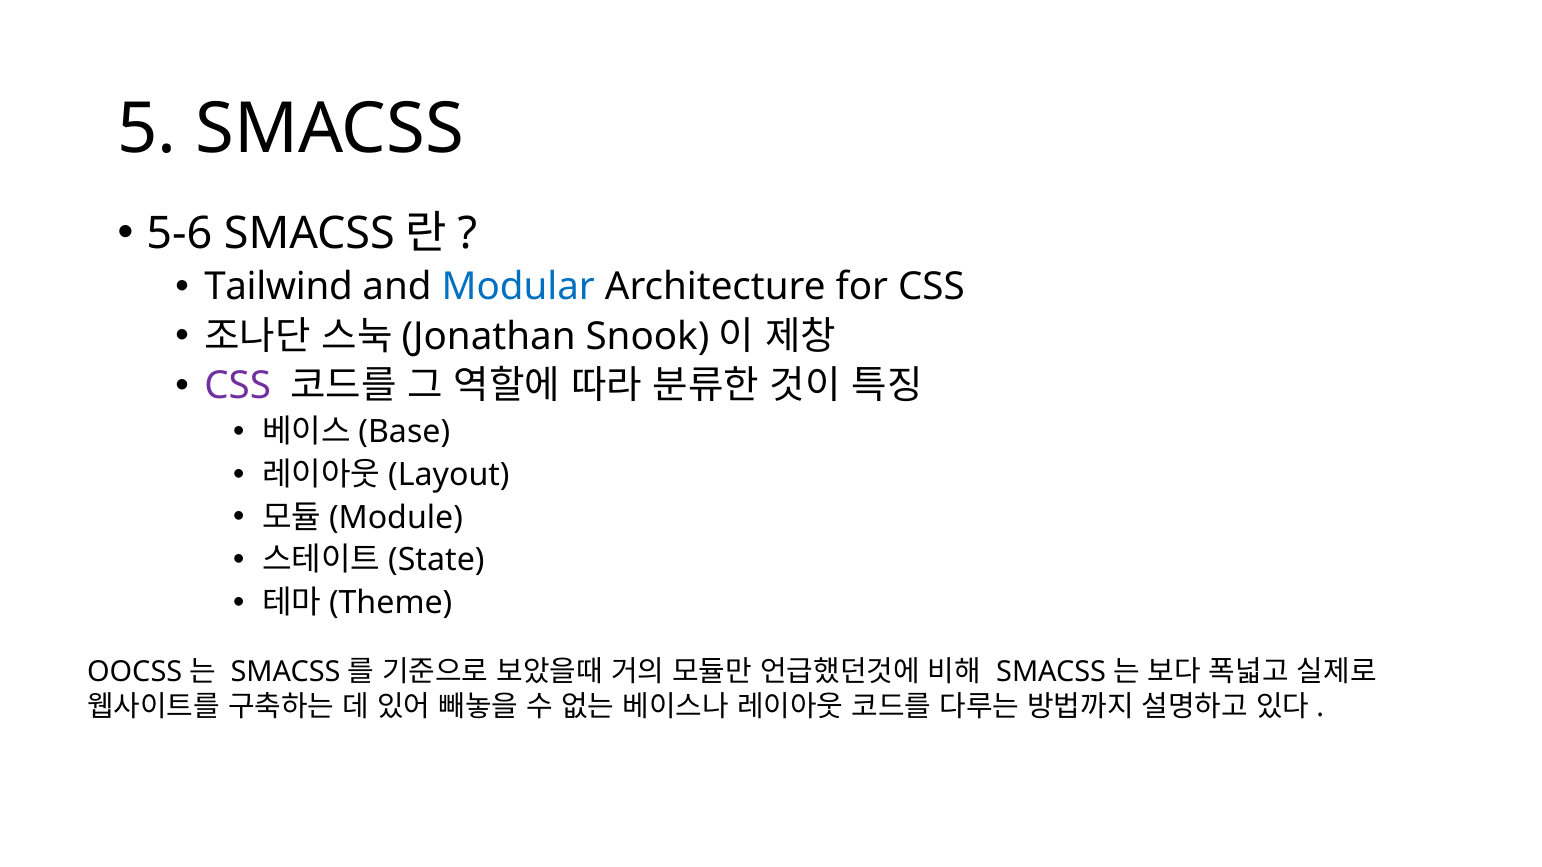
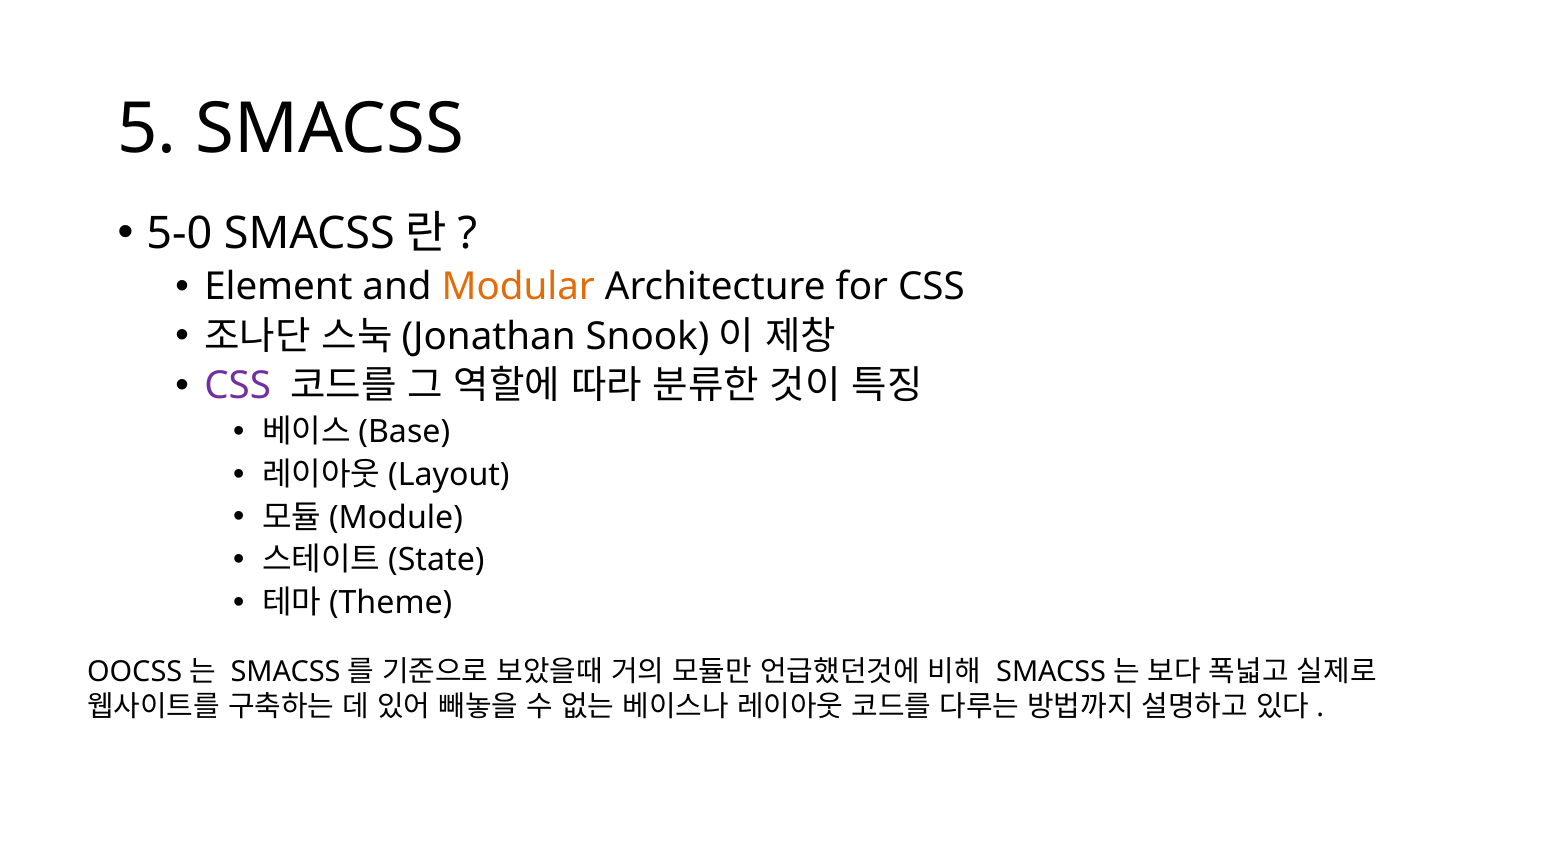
5-6: 5-6 -> 5-0
Tailwind: Tailwind -> Element
Modular colour: blue -> orange
